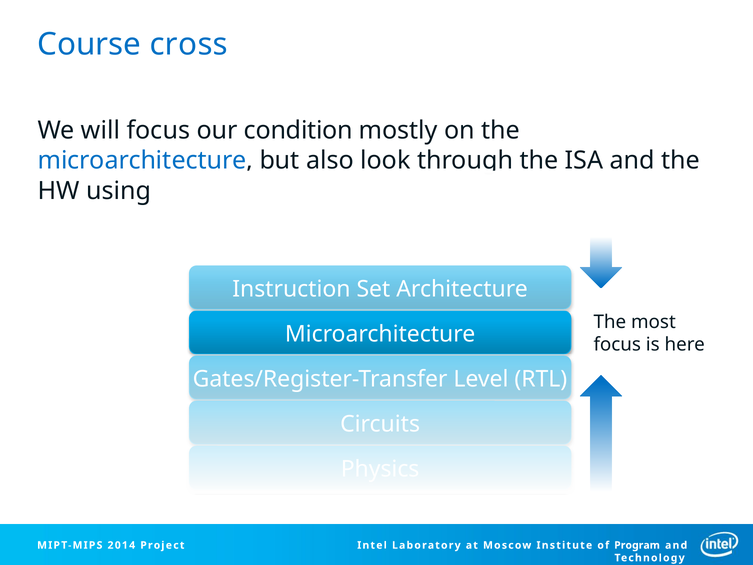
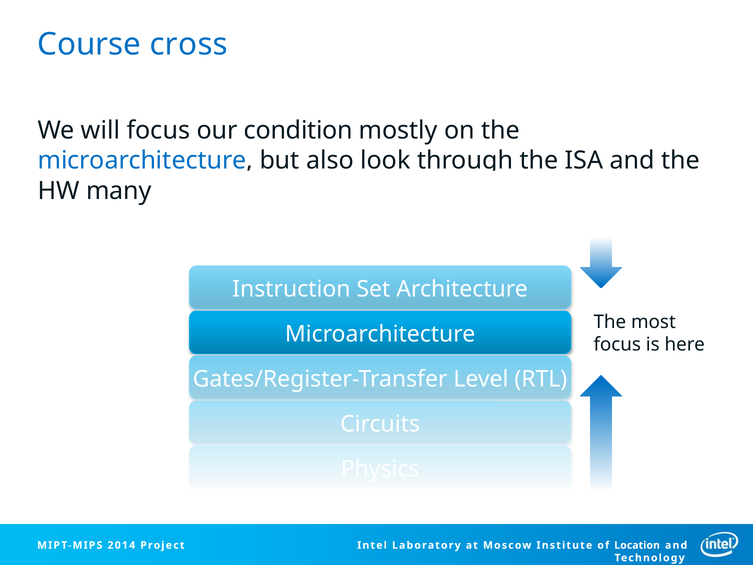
using: using -> many
Program: Program -> Location
